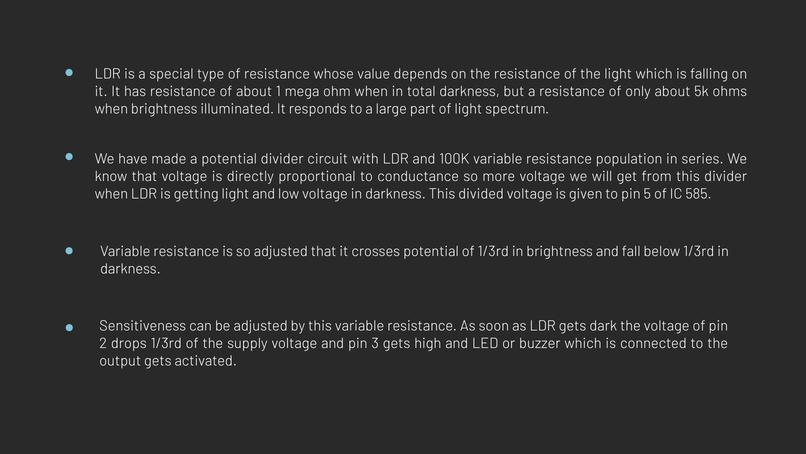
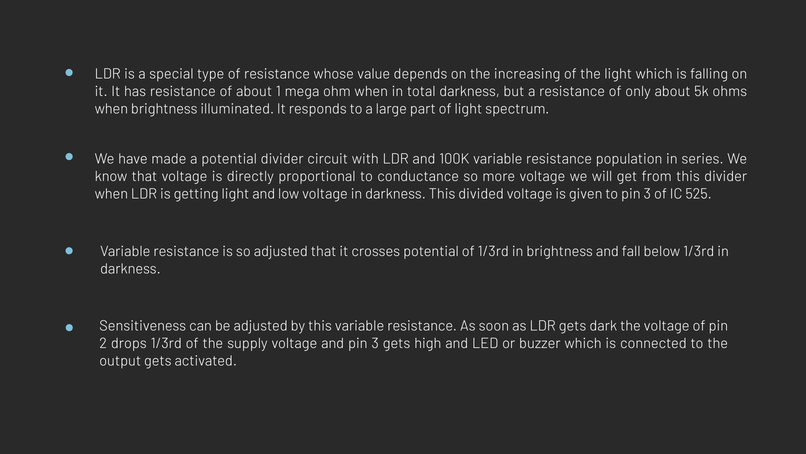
the resistance: resistance -> increasing
to pin 5: 5 -> 3
585: 585 -> 525
